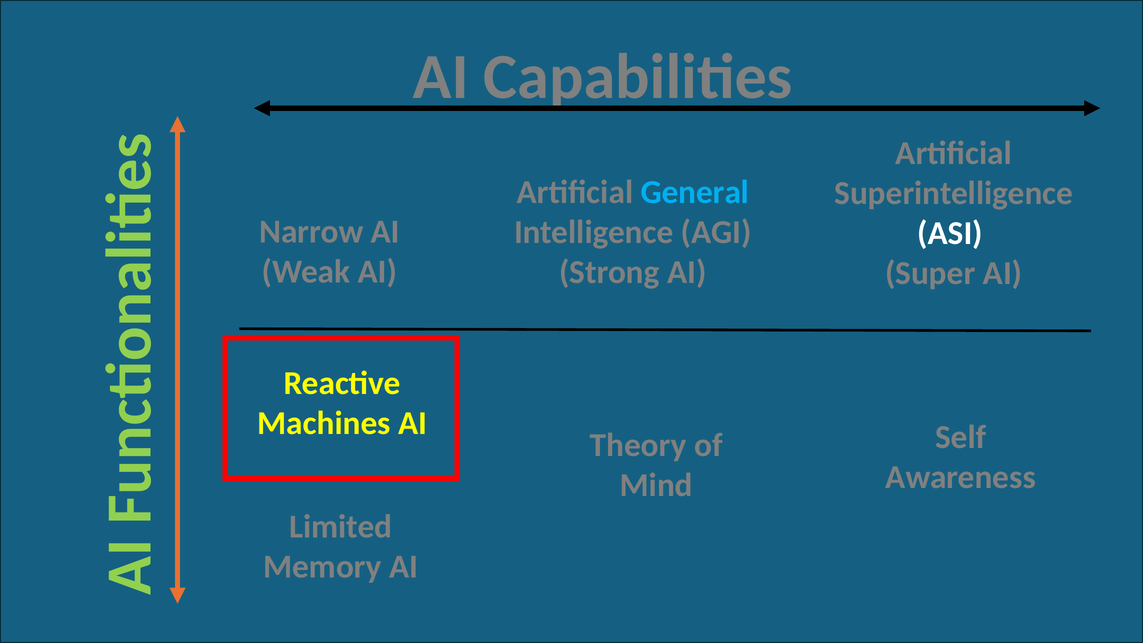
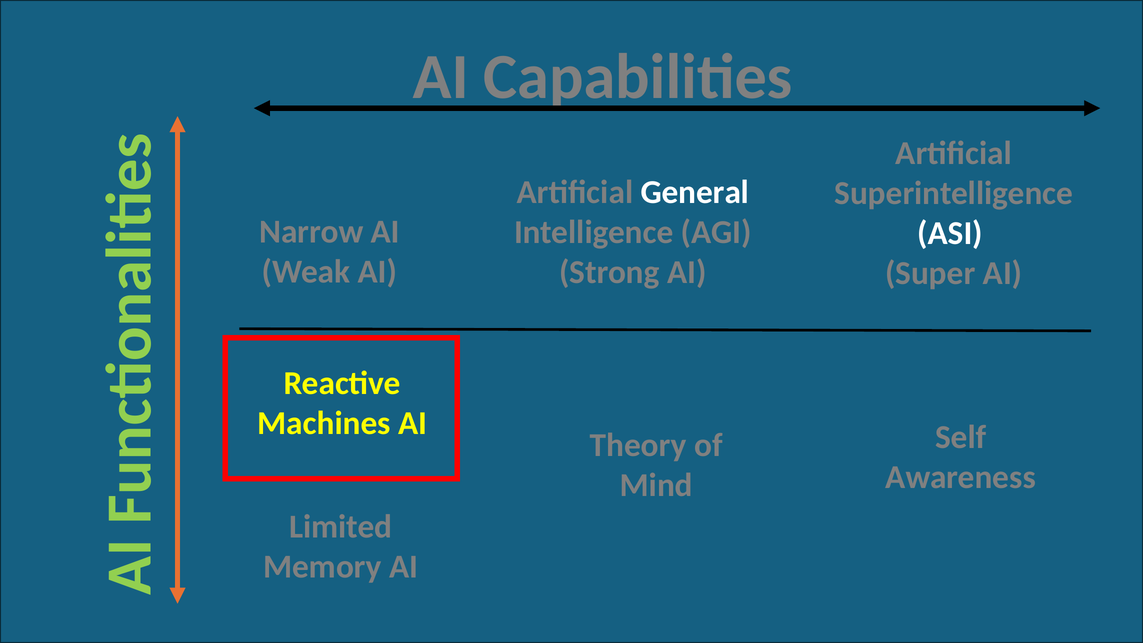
General colour: light blue -> white
